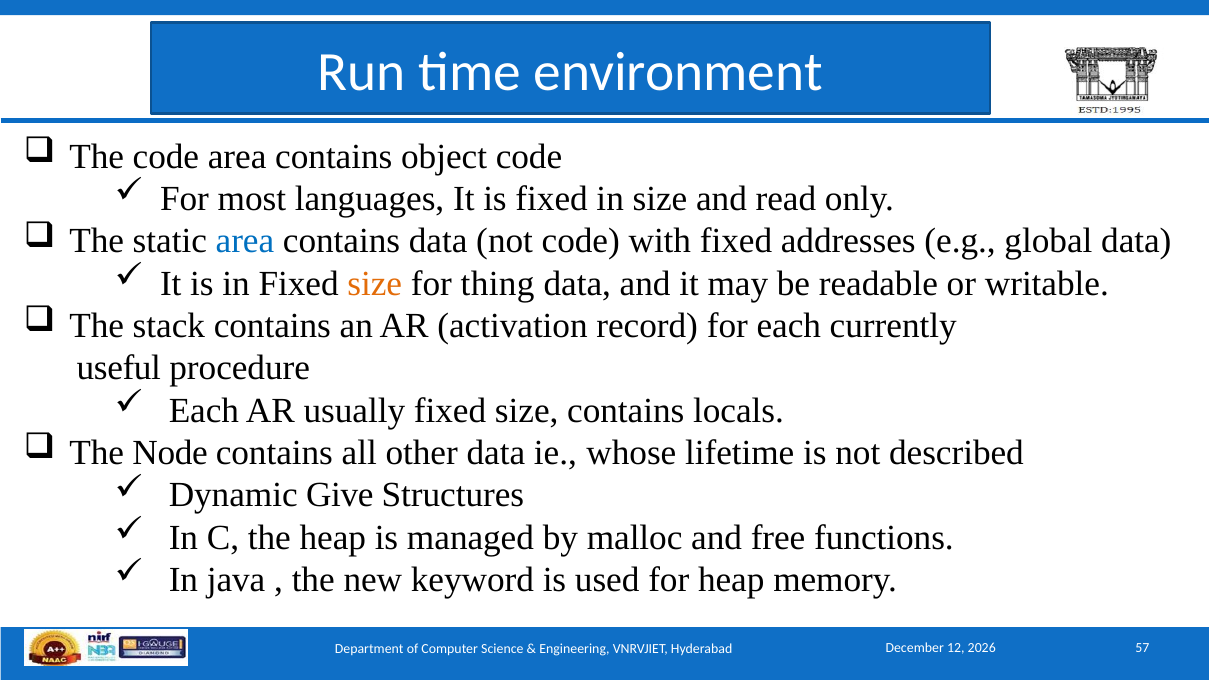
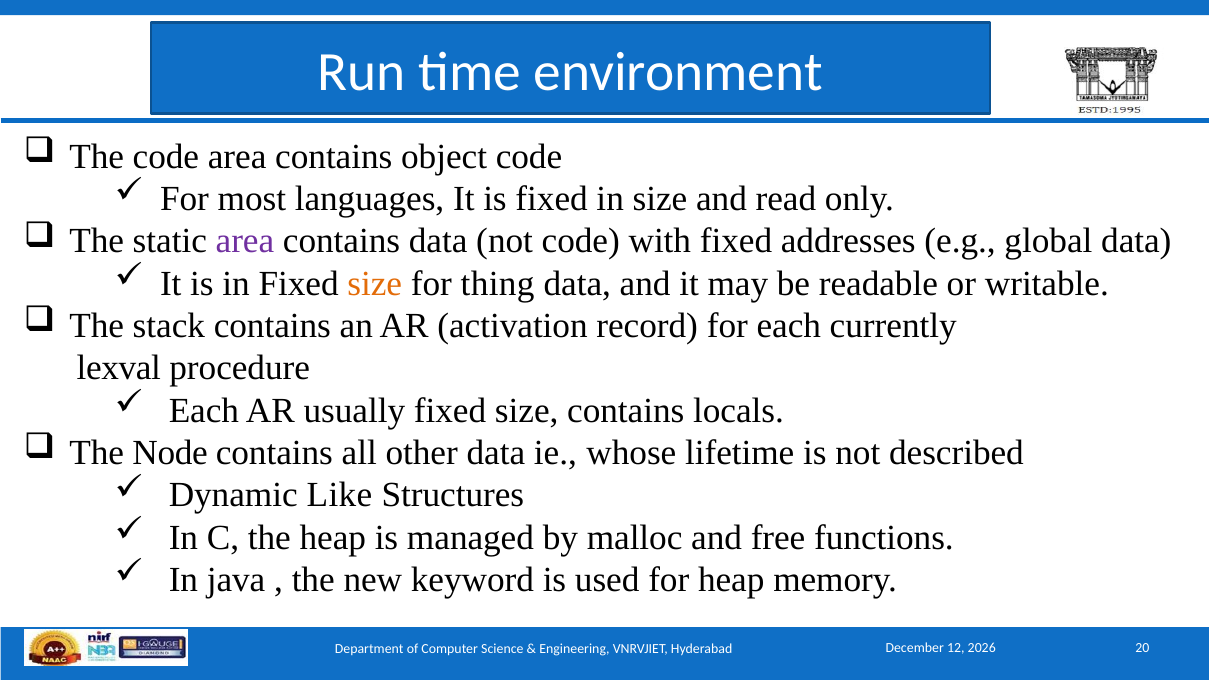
area at (245, 241) colour: blue -> purple
useful: useful -> lexval
Give: Give -> Like
57: 57 -> 20
